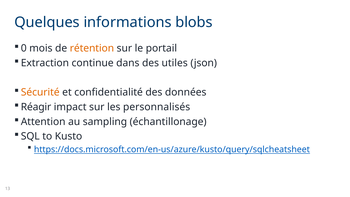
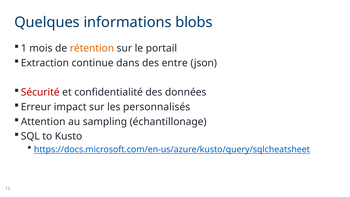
0: 0 -> 1
utiles: utiles -> entre
Sécurité colour: orange -> red
Réagir: Réagir -> Erreur
